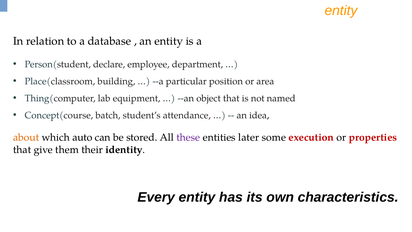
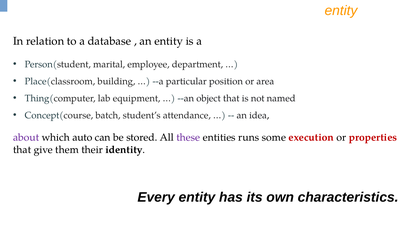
declare: declare -> marital
about colour: orange -> purple
later: later -> runs
